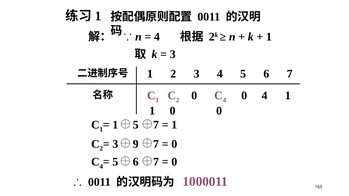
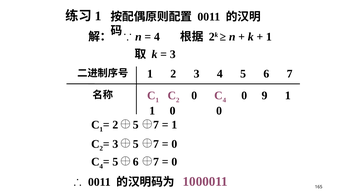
0 4: 4 -> 9
1 at (115, 125): 1 -> 2
3 9: 9 -> 5
